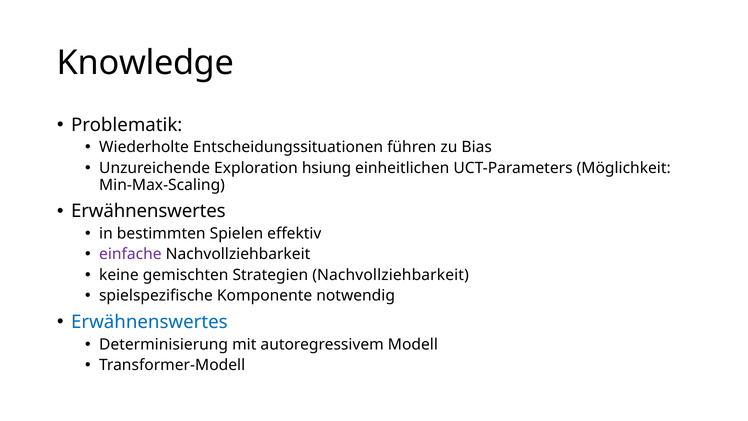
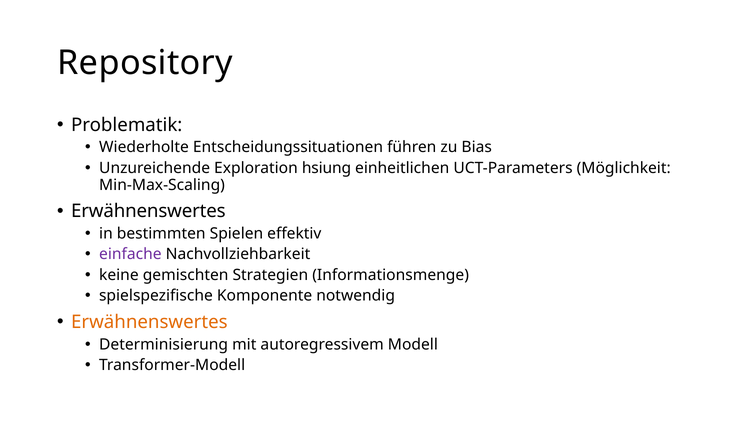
Knowledge: Knowledge -> Repository
Strategien Nachvollziehbarkeit: Nachvollziehbarkeit -> Informationsmenge
Erwähnenswertes at (149, 322) colour: blue -> orange
